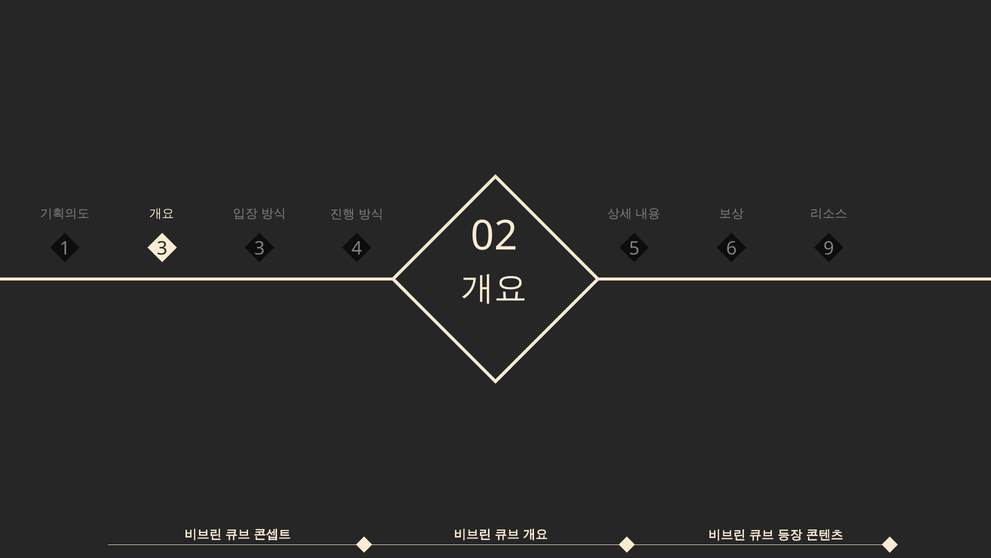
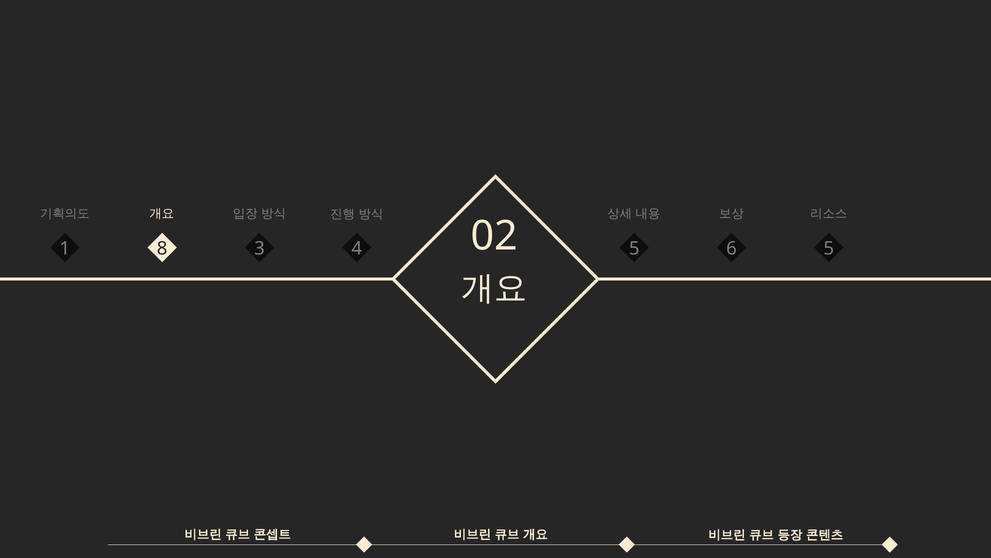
1 3: 3 -> 8
4 9: 9 -> 5
